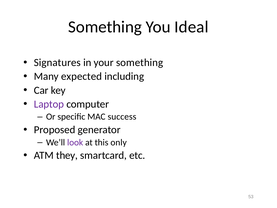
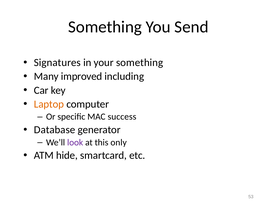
Ideal: Ideal -> Send
expected: expected -> improved
Laptop colour: purple -> orange
Proposed: Proposed -> Database
they: they -> hide
